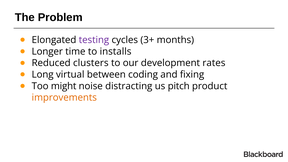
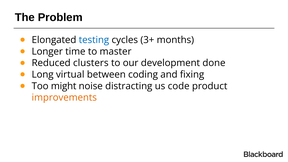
testing colour: purple -> blue
installs: installs -> master
rates: rates -> done
pitch: pitch -> code
